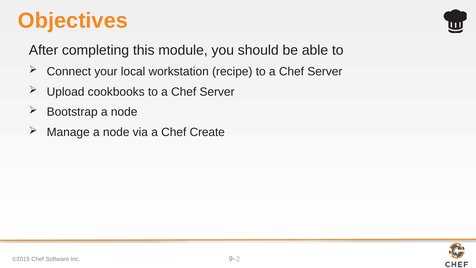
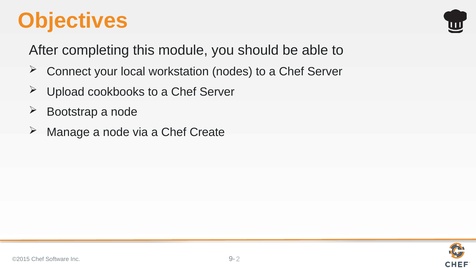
recipe: recipe -> nodes
